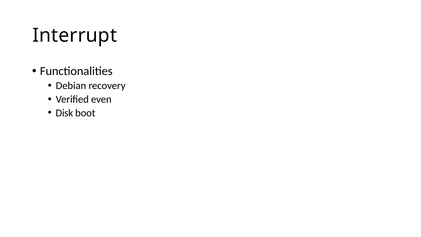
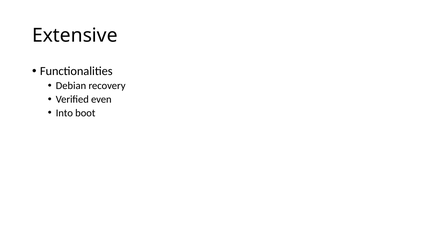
Interrupt: Interrupt -> Extensive
Disk: Disk -> Into
